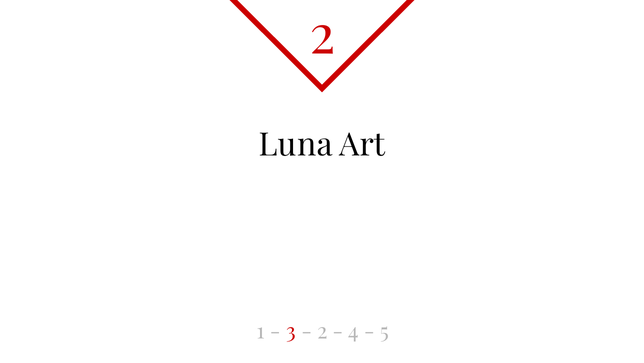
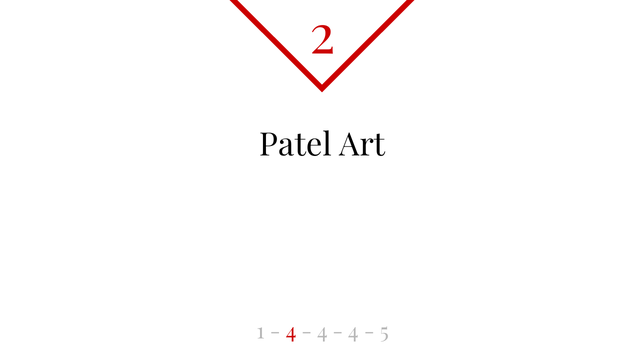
Luna: Luna -> Patel
3 at (291, 331): 3 -> 4
2 at (322, 331): 2 -> 4
